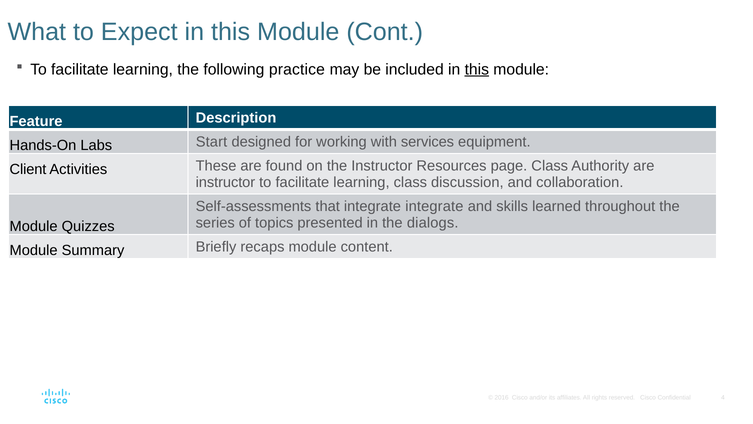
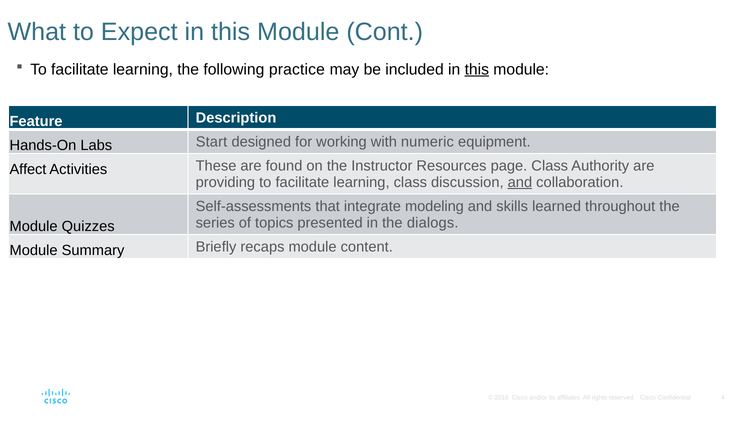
services: services -> numeric
Client: Client -> Affect
instructor at (225, 182): instructor -> providing
and at (520, 182) underline: none -> present
integrate integrate: integrate -> modeling
